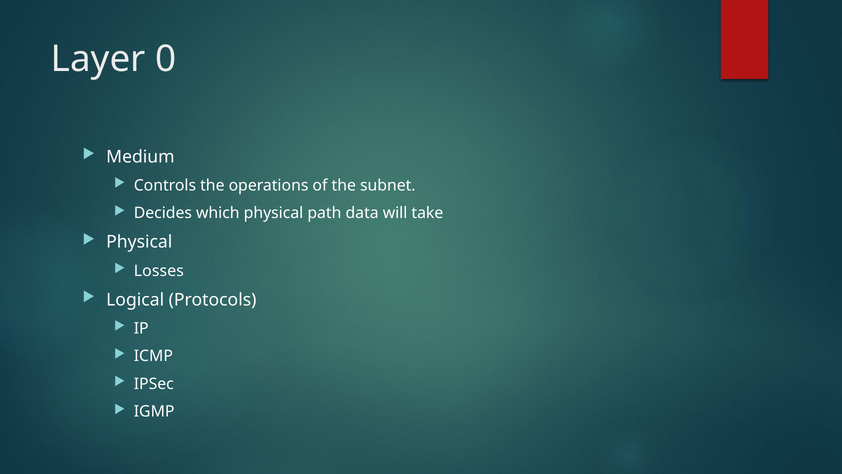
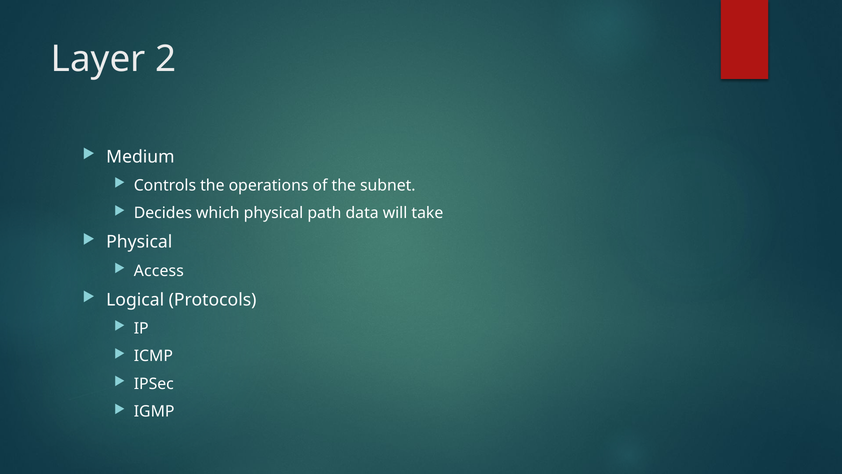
0: 0 -> 2
Losses: Losses -> Access
